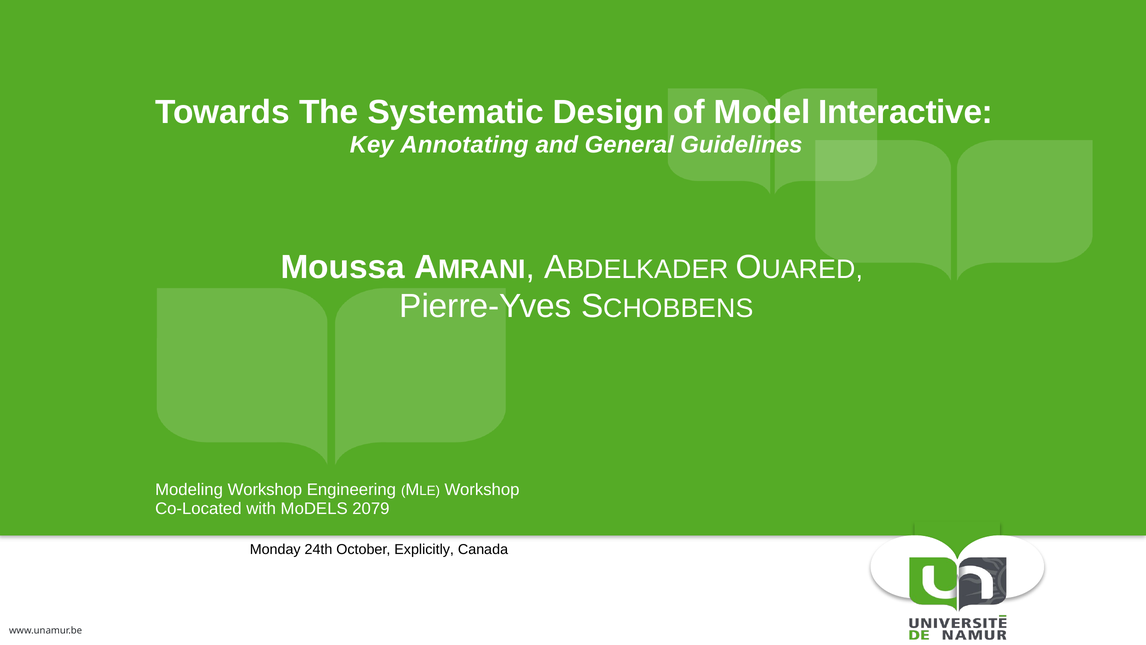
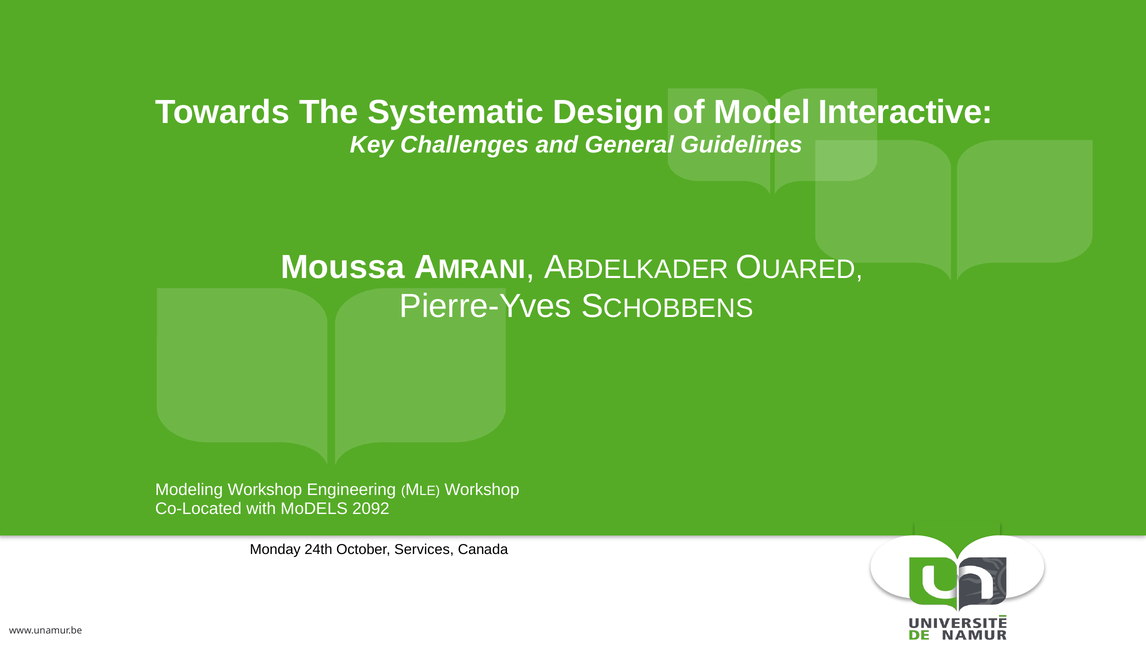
Annotating: Annotating -> Challenges
2079: 2079 -> 2092
Explicitly: Explicitly -> Services
